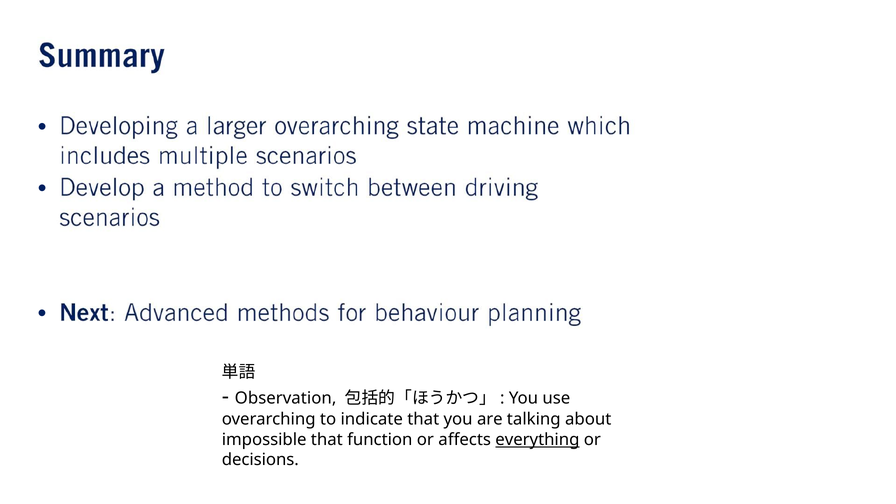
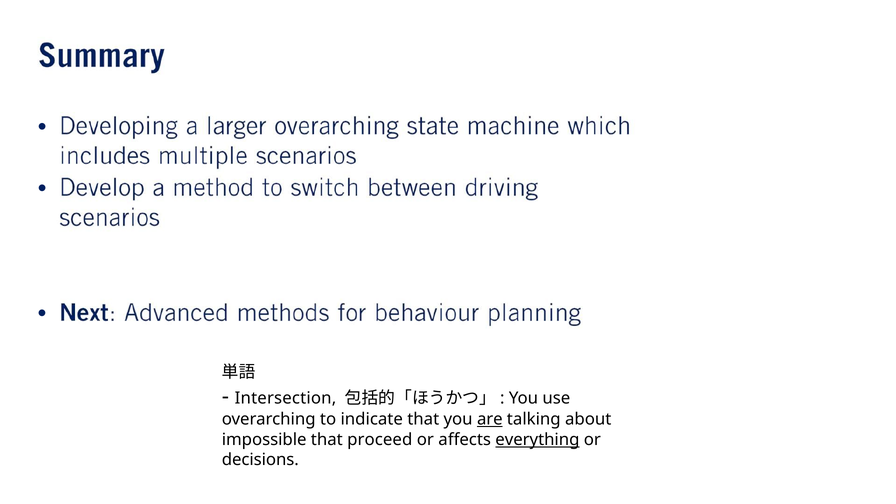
Observation: Observation -> Intersection
are underline: none -> present
function: function -> proceed
